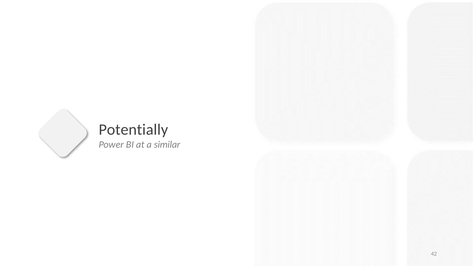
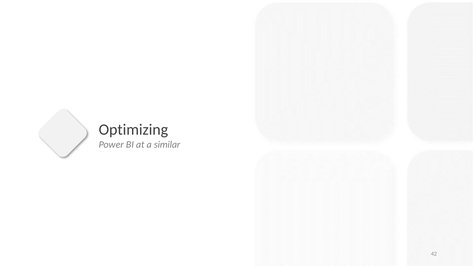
Potentially: Potentially -> Optimizing
